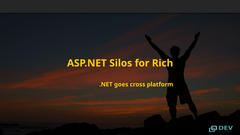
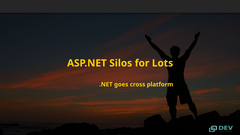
Rich: Rich -> Lots
